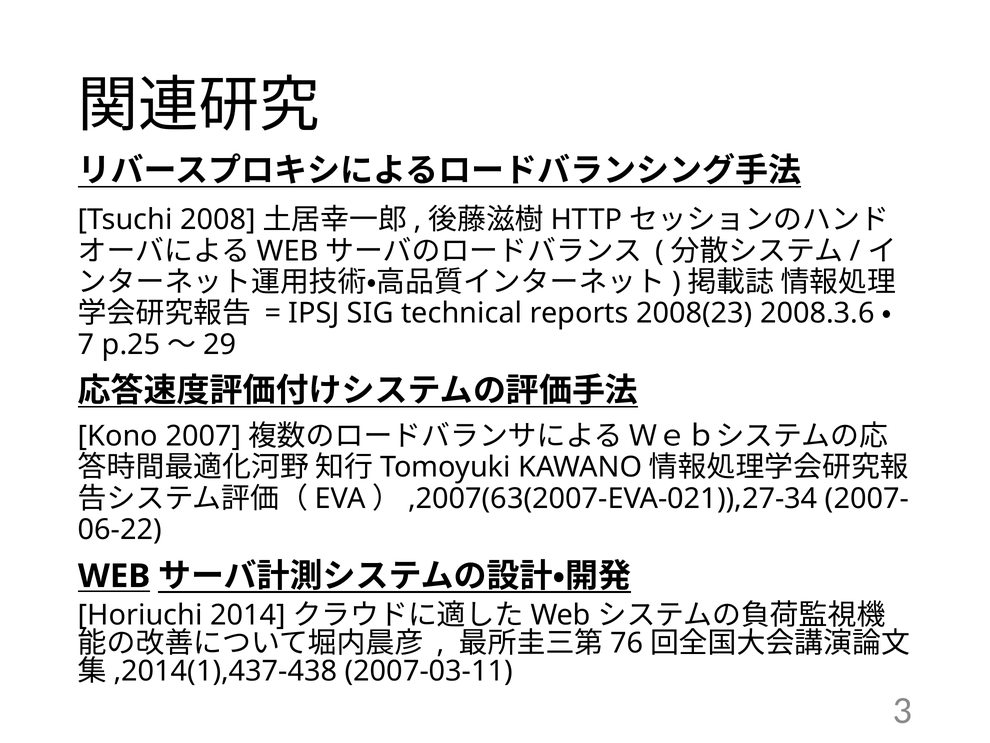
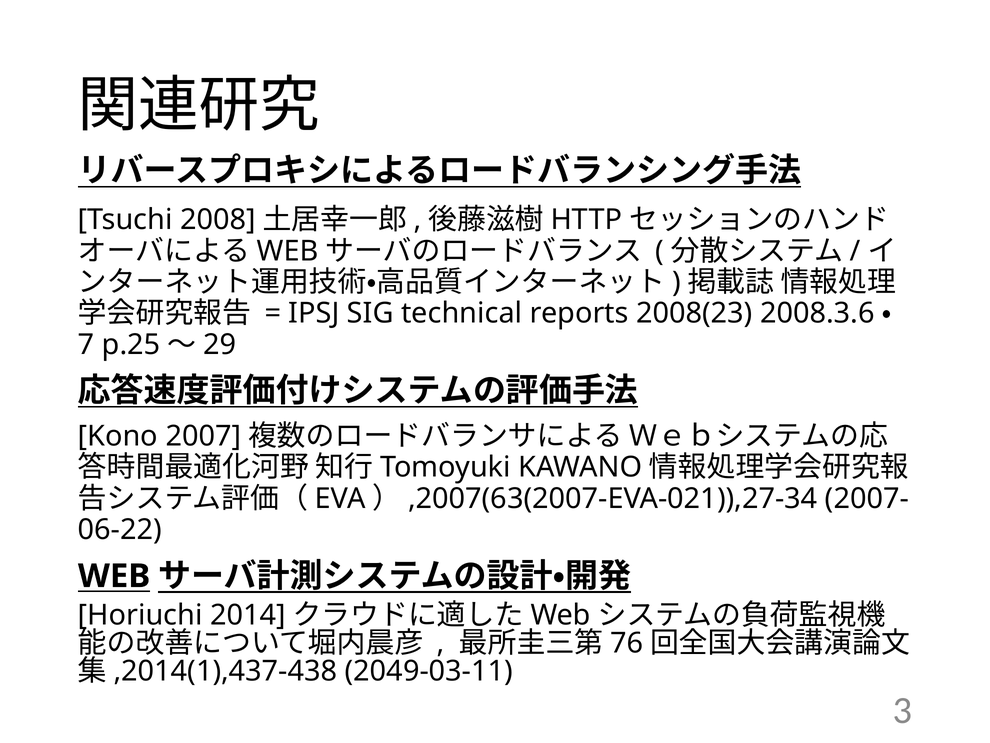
2007-03-11: 2007-03-11 -> 2049-03-11
